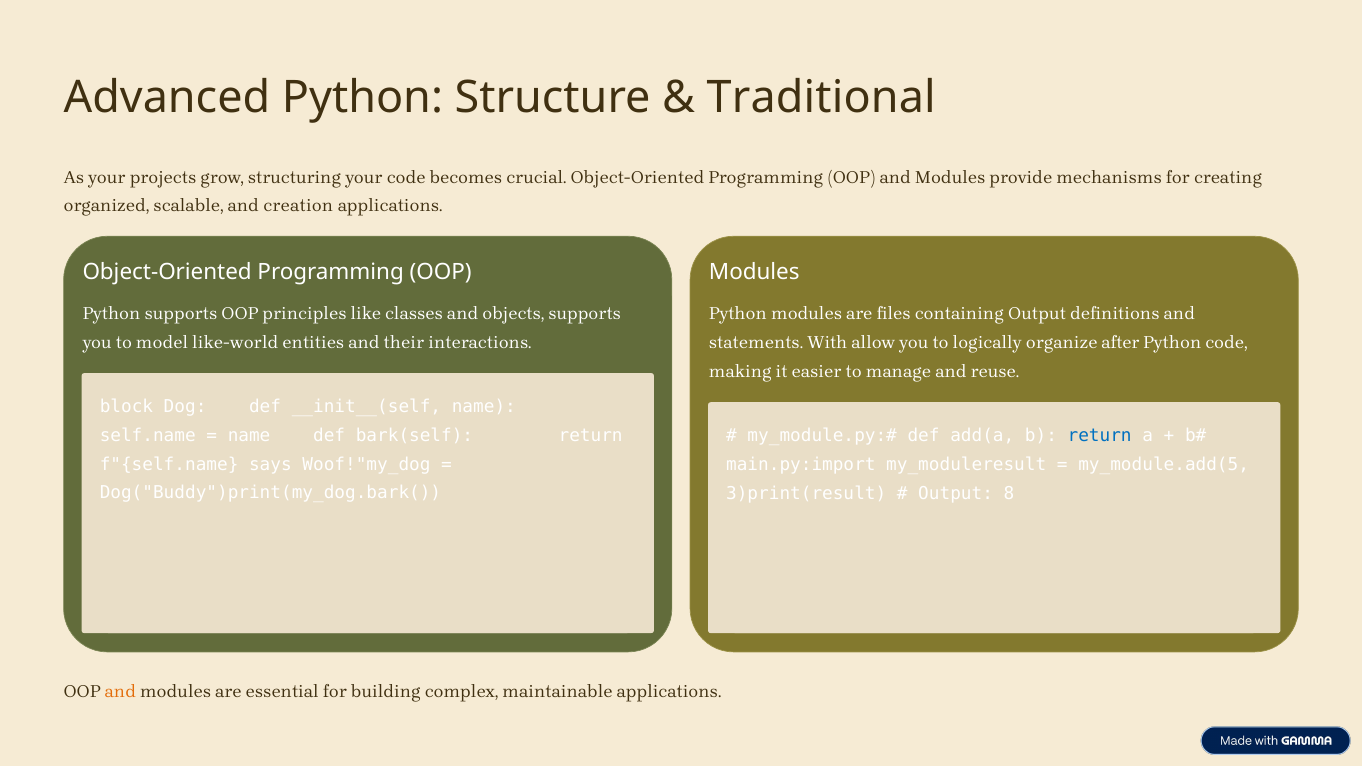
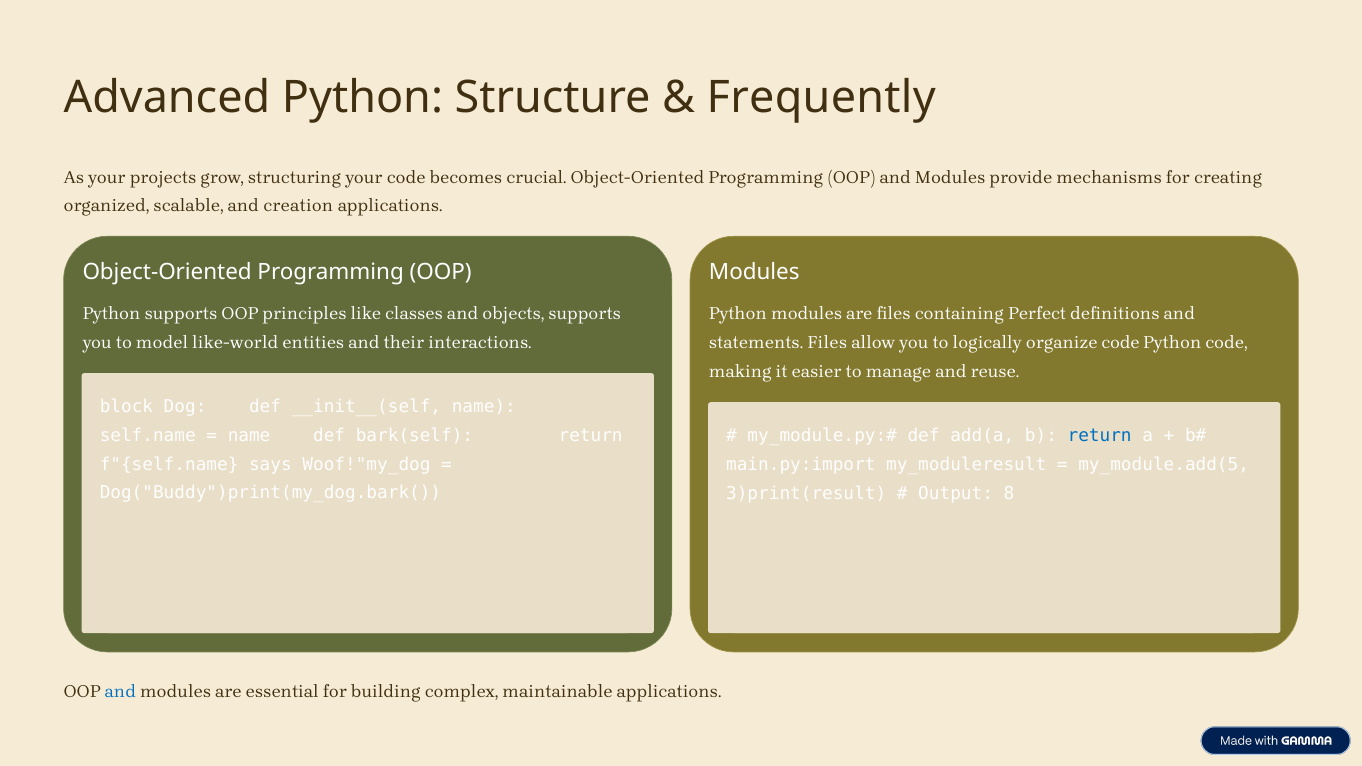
Traditional: Traditional -> Frequently
containing Output: Output -> Perfect
statements With: With -> Files
organize after: after -> code
and at (120, 692) colour: orange -> blue
